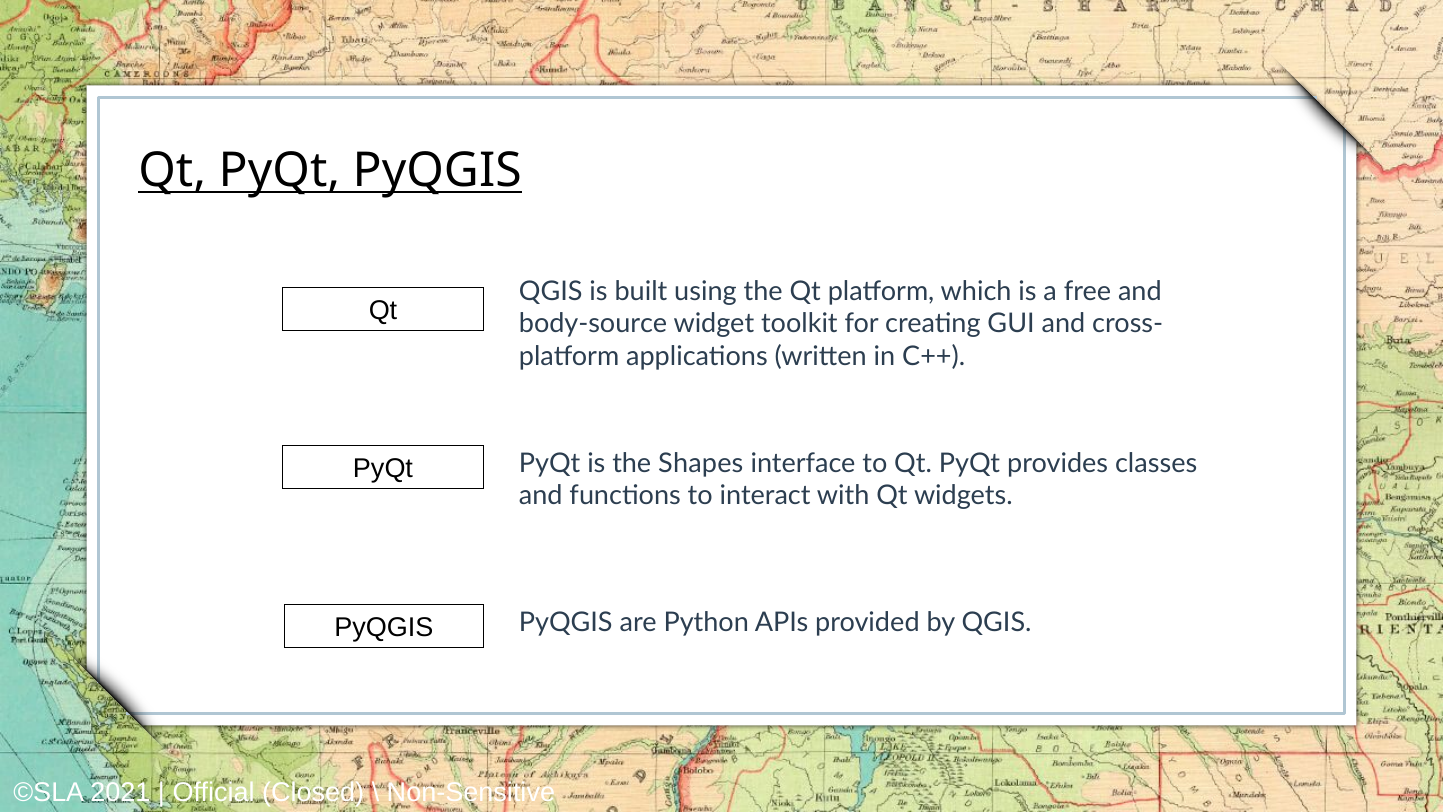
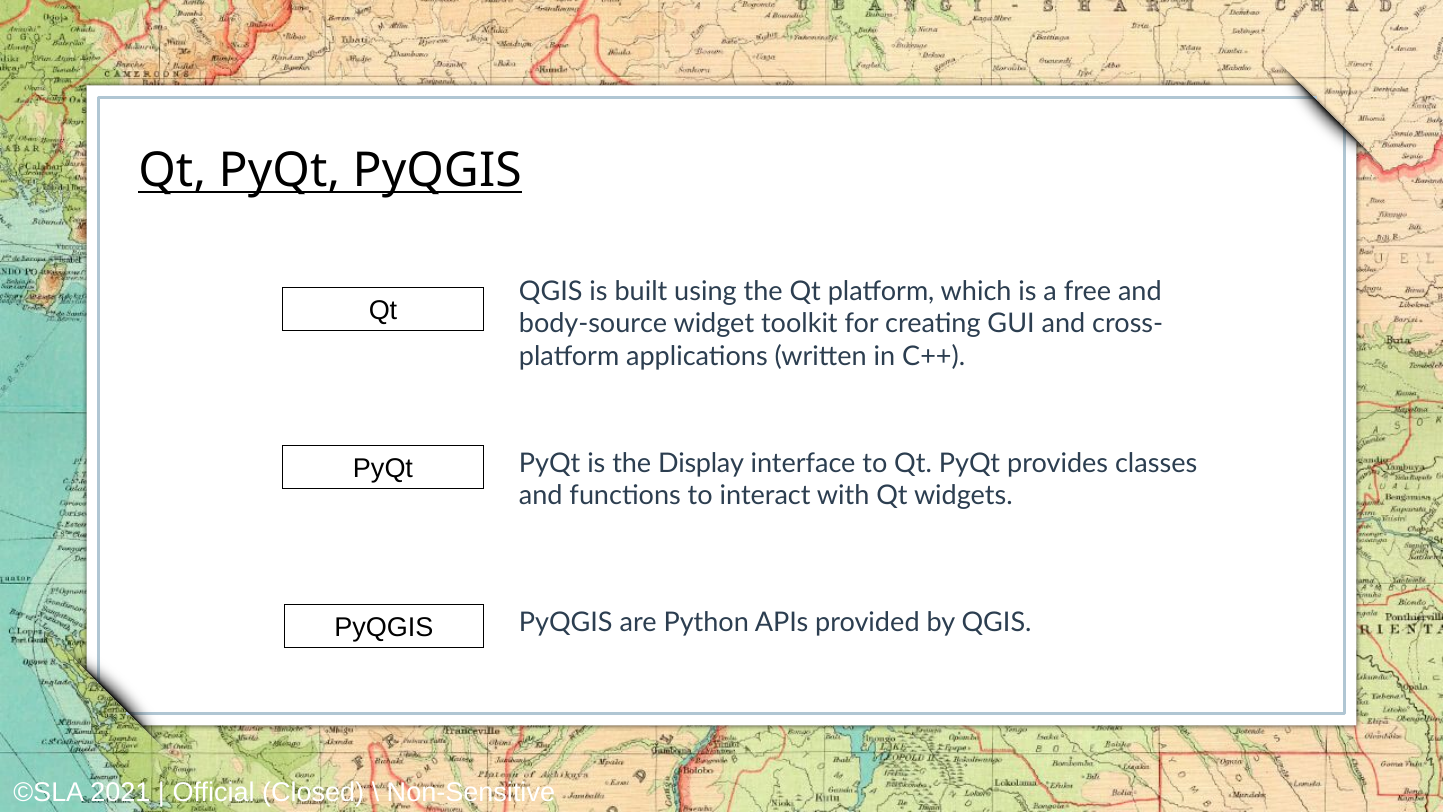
Shapes: Shapes -> Display
